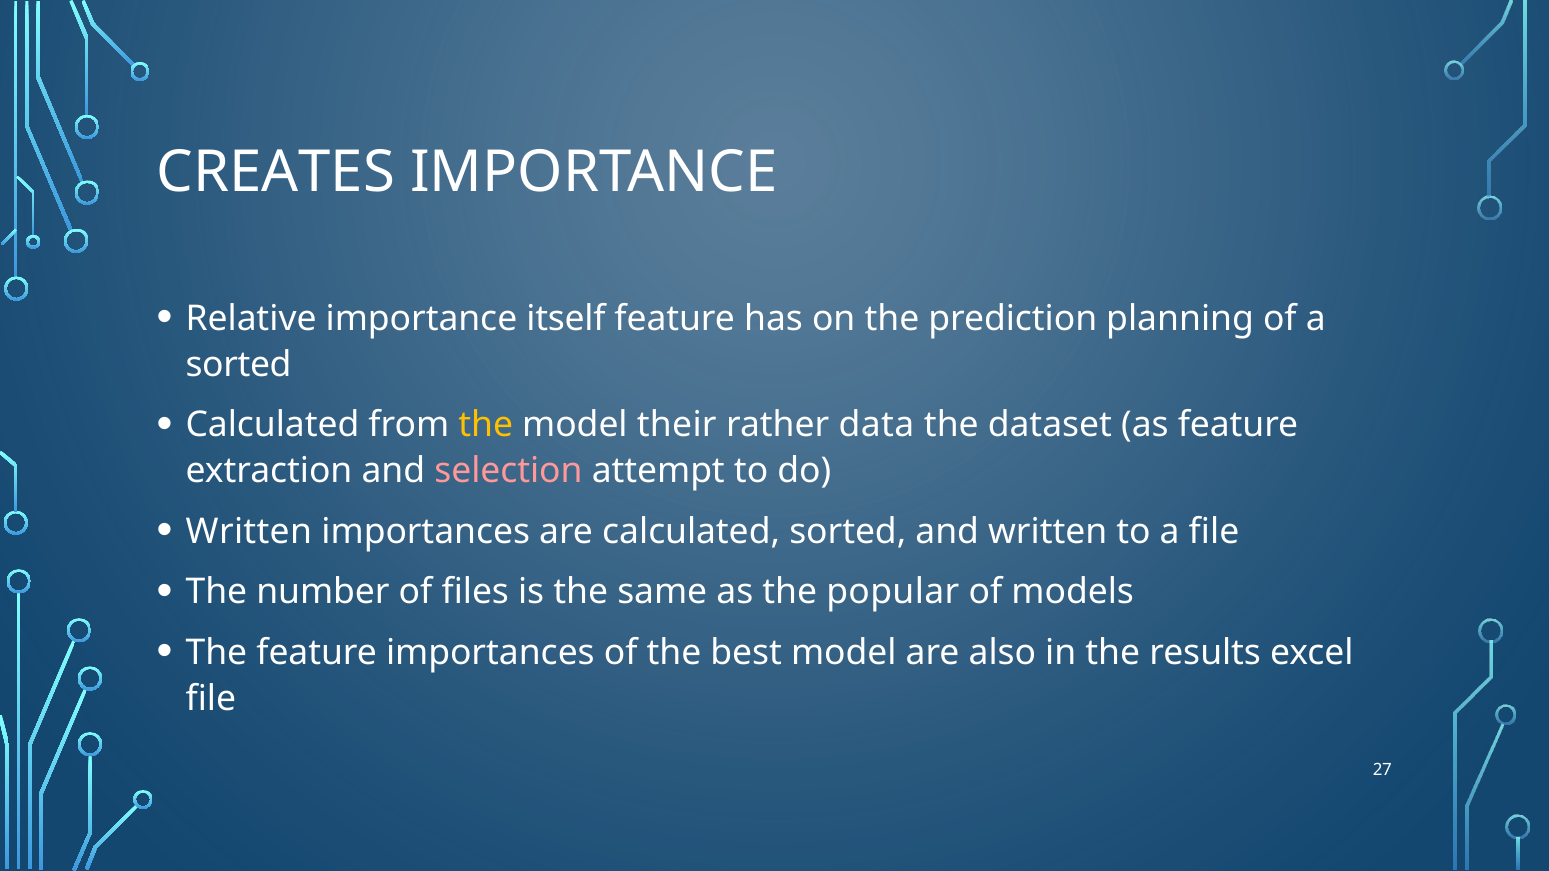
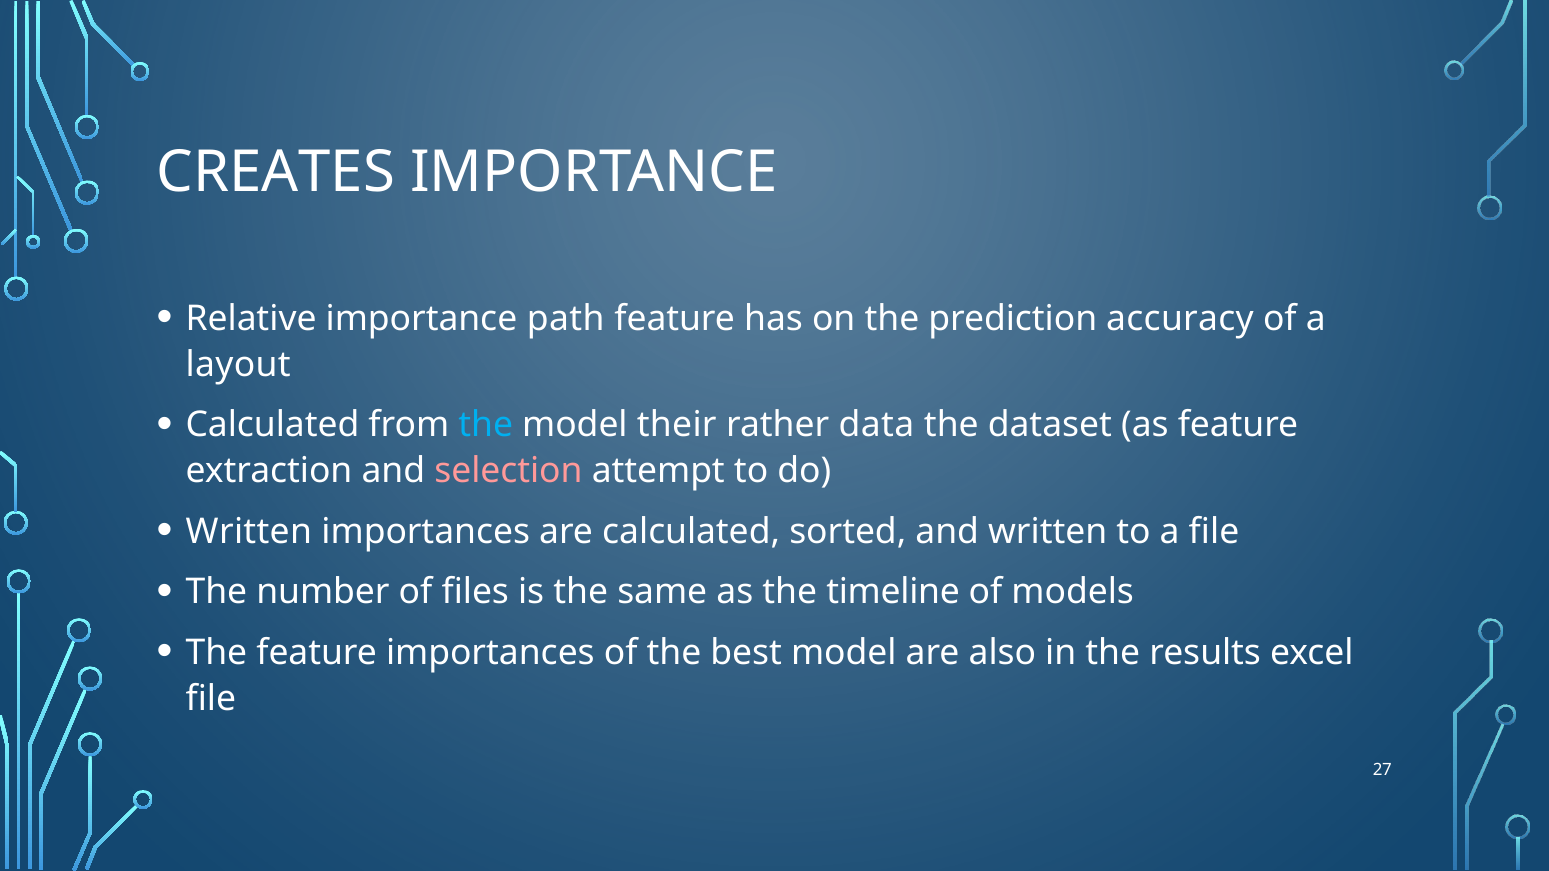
itself: itself -> path
planning: planning -> accuracy
sorted at (239, 365): sorted -> layout
the at (486, 425) colour: yellow -> light blue
popular: popular -> timeline
